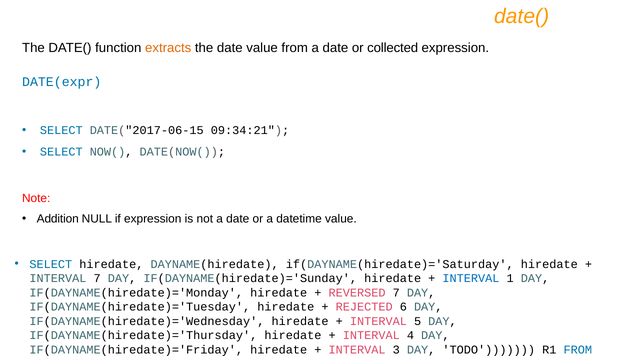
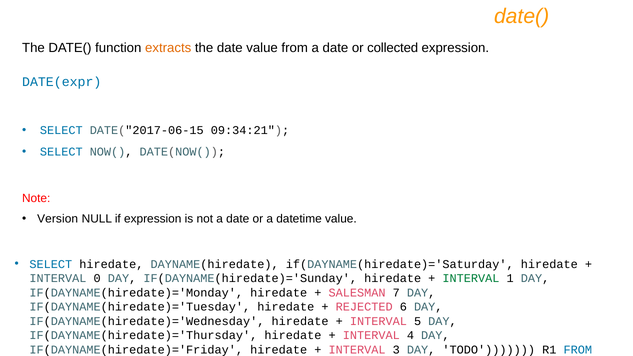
Addition: Addition -> Version
INTERVAL 7: 7 -> 0
INTERVAL at (471, 279) colour: blue -> green
REVERSED: REVERSED -> SALESMAN
